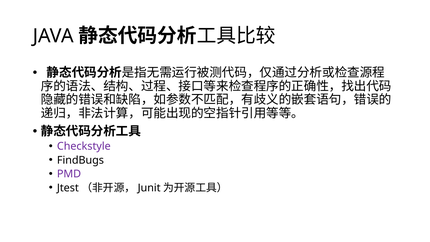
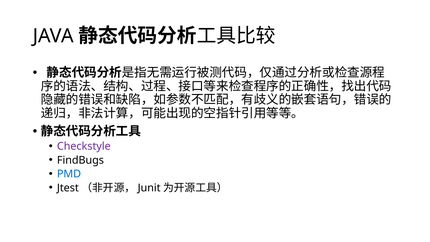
PMD colour: purple -> blue
